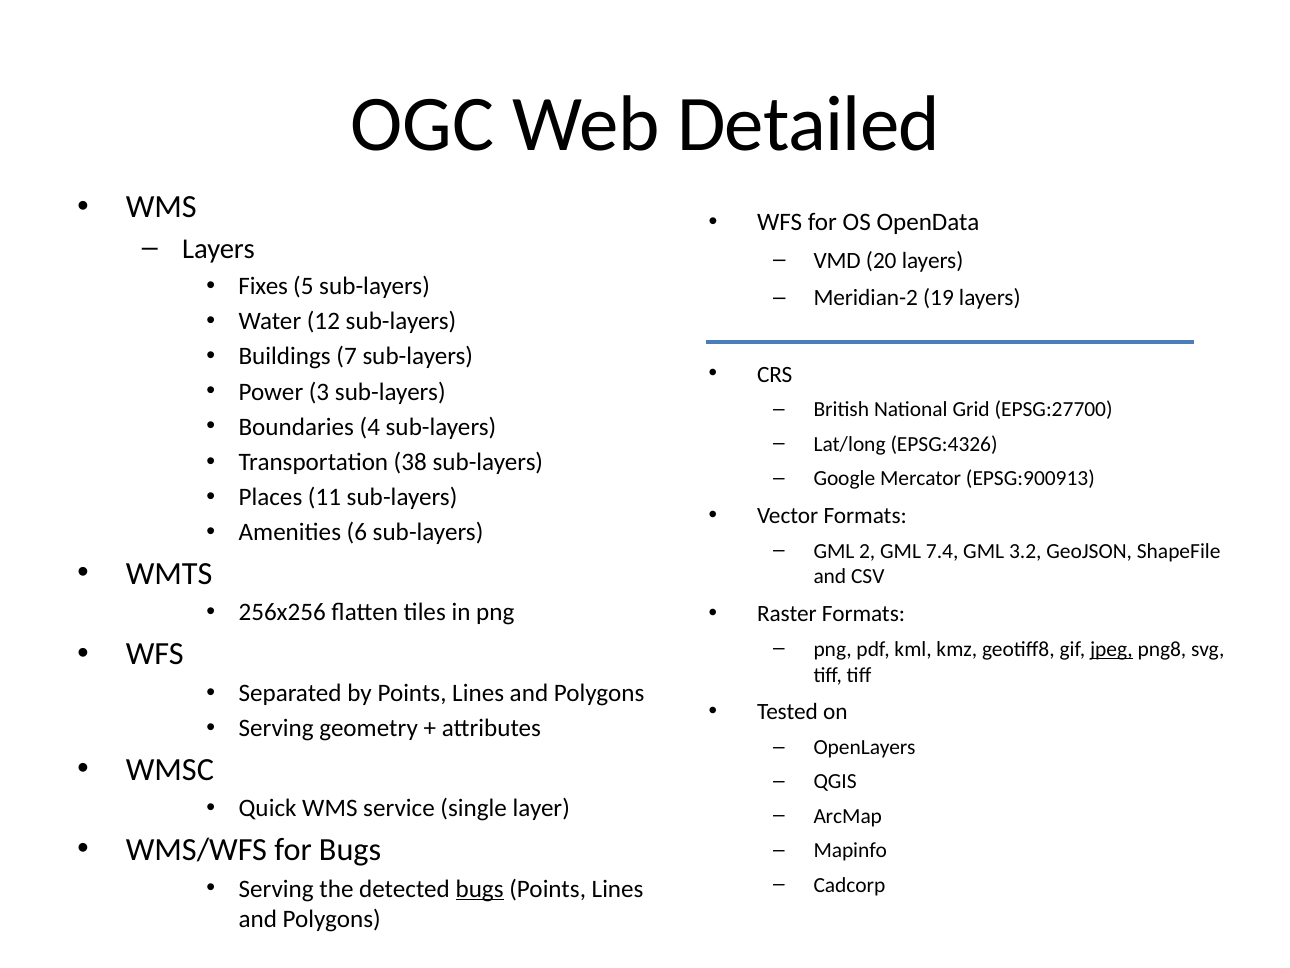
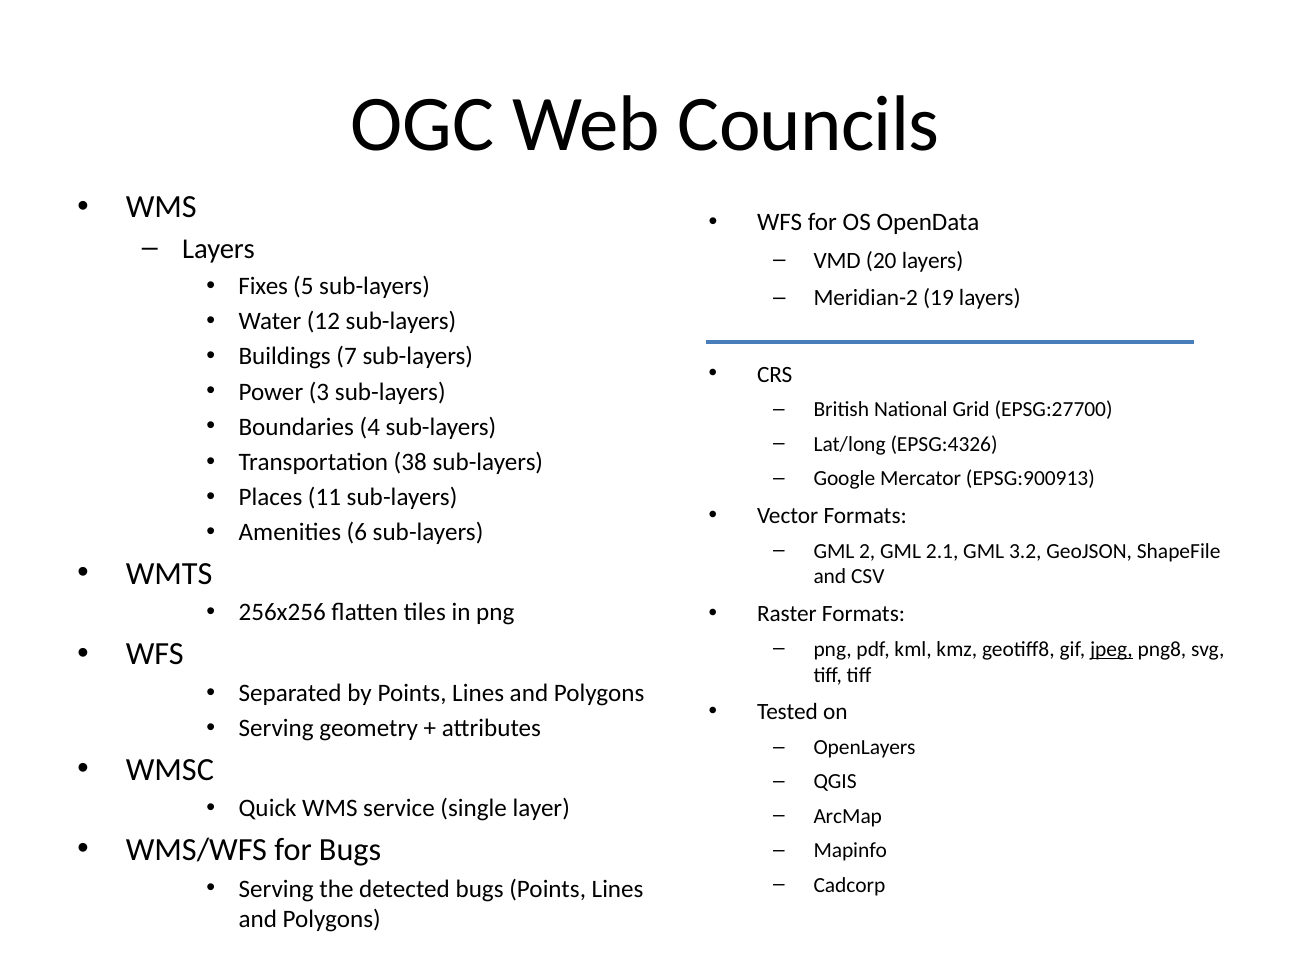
Detailed: Detailed -> Councils
7.4: 7.4 -> 2.1
bugs at (480, 888) underline: present -> none
